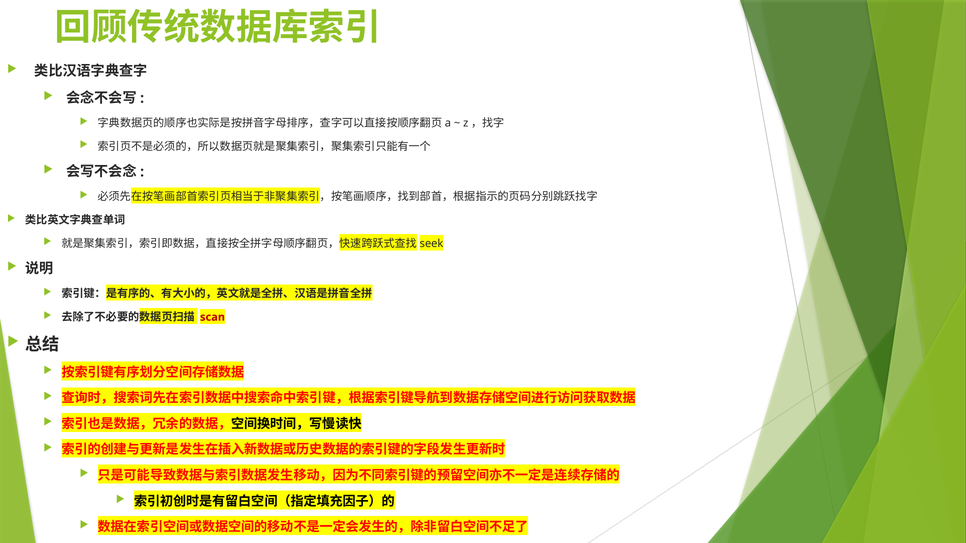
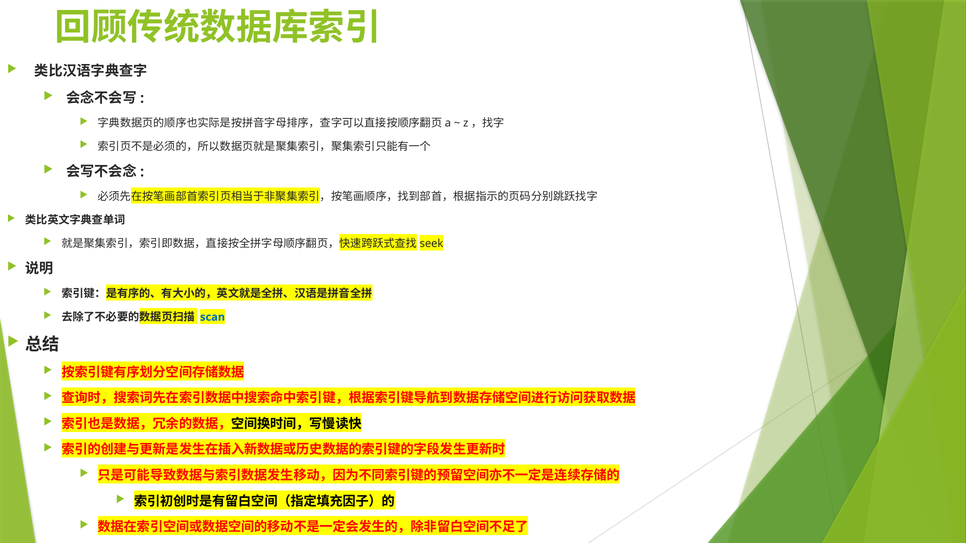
scan colour: red -> blue
